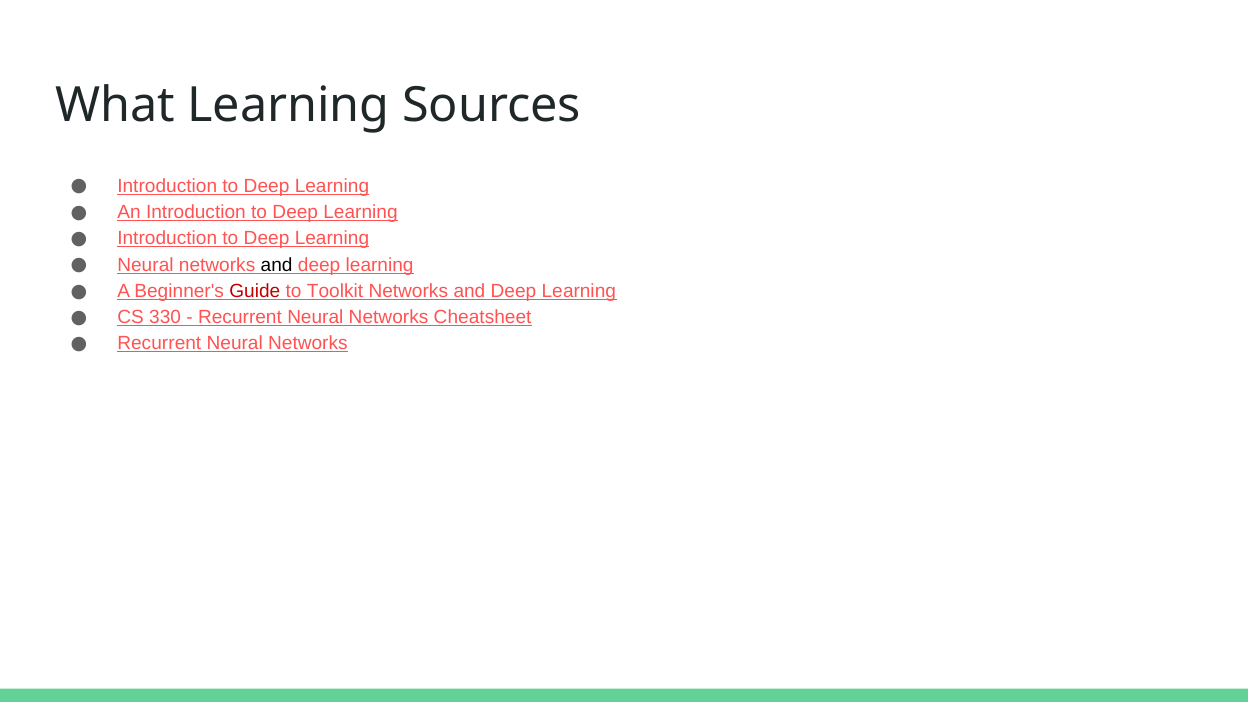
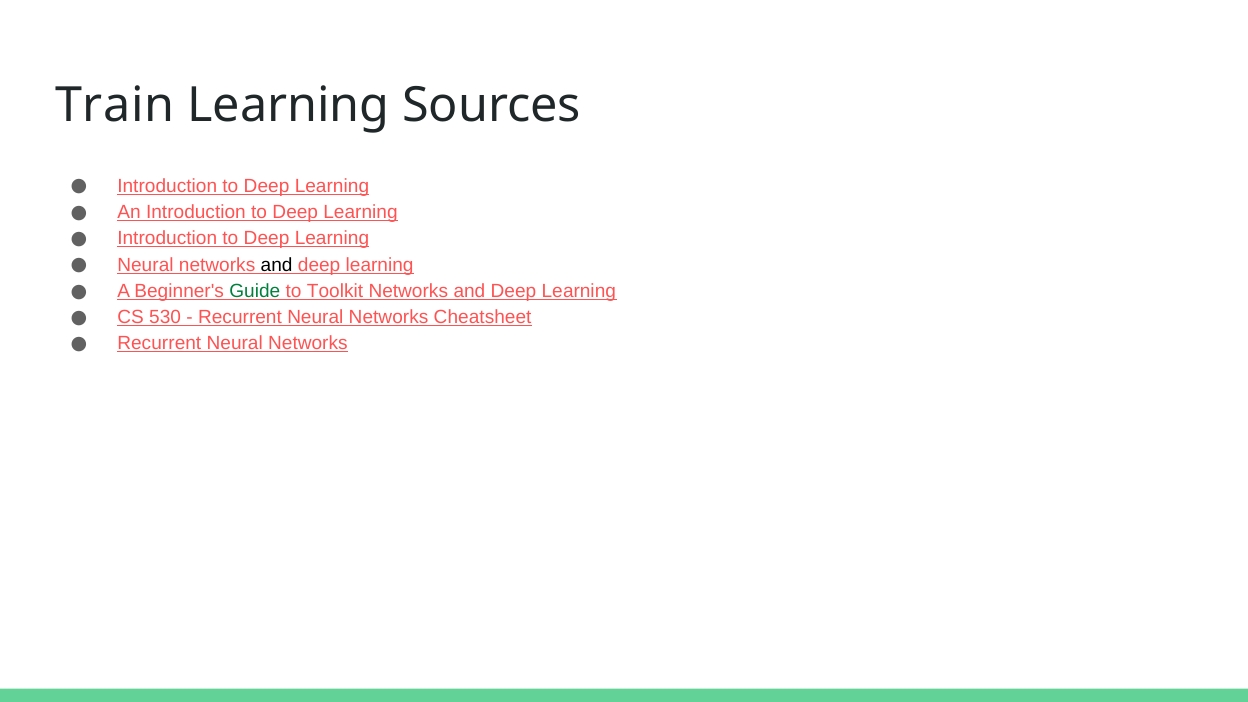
What: What -> Train
Guide colour: red -> green
330: 330 -> 530
